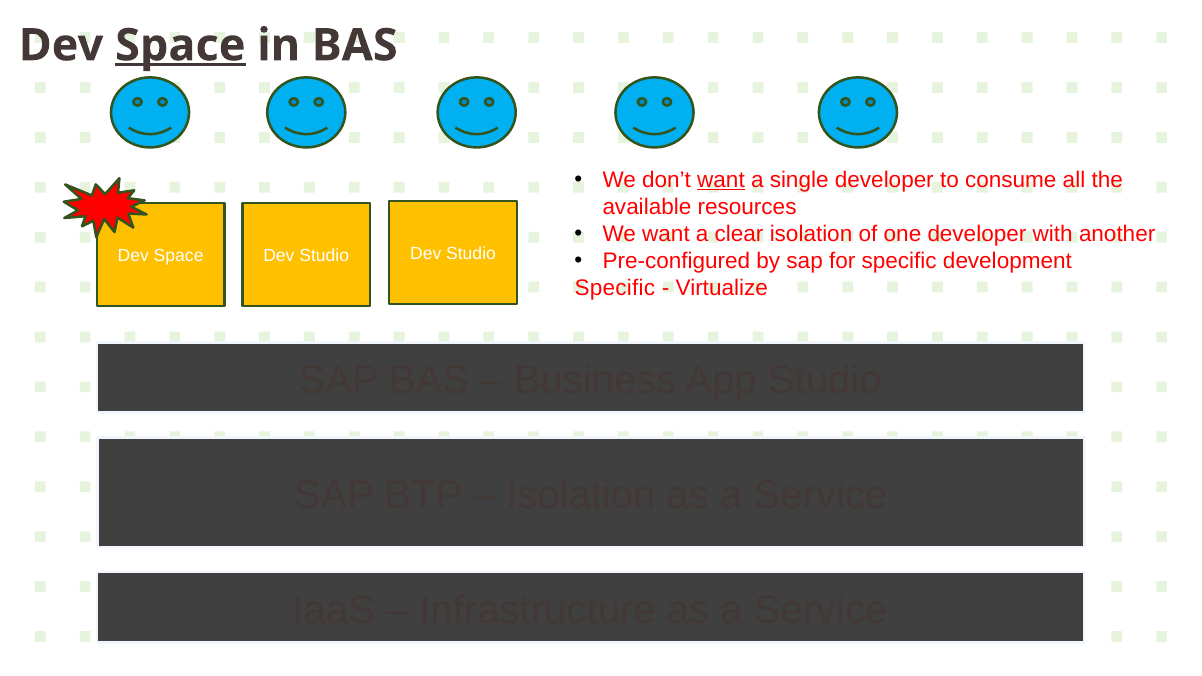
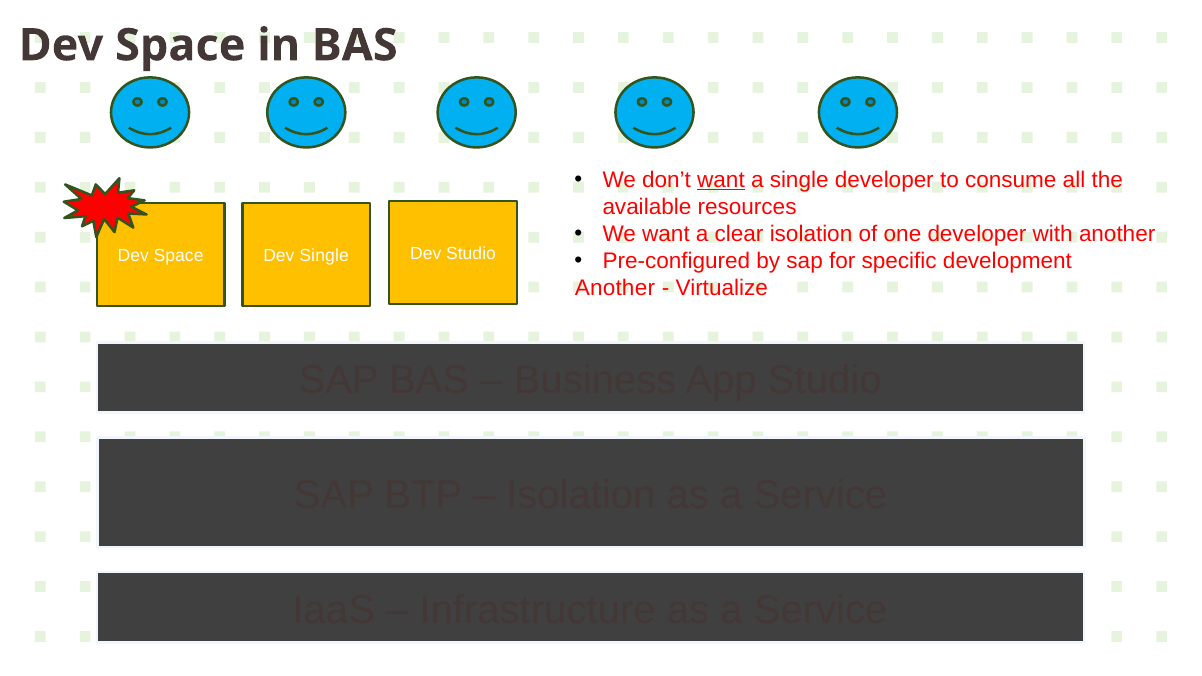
Space at (180, 45) underline: present -> none
Space Dev Studio: Studio -> Single
Specific at (615, 288): Specific -> Another
